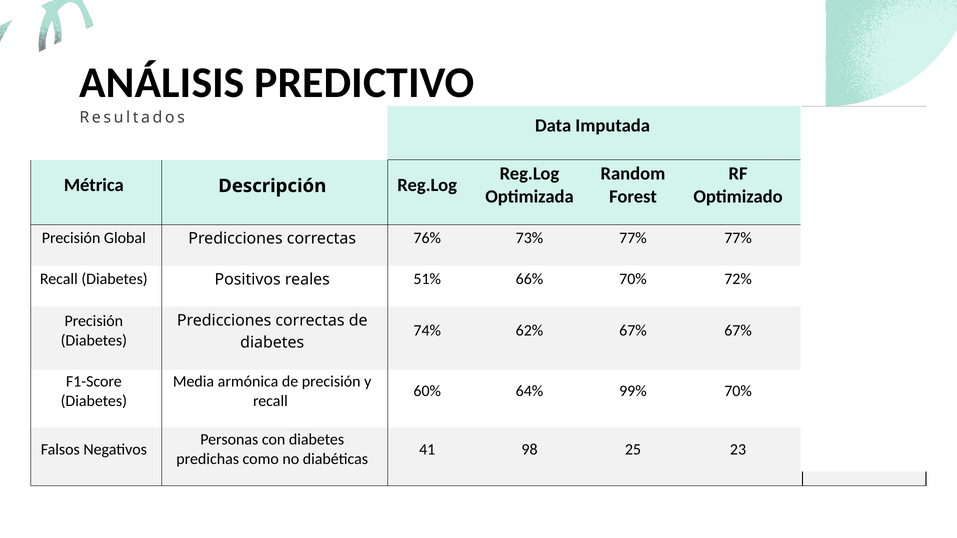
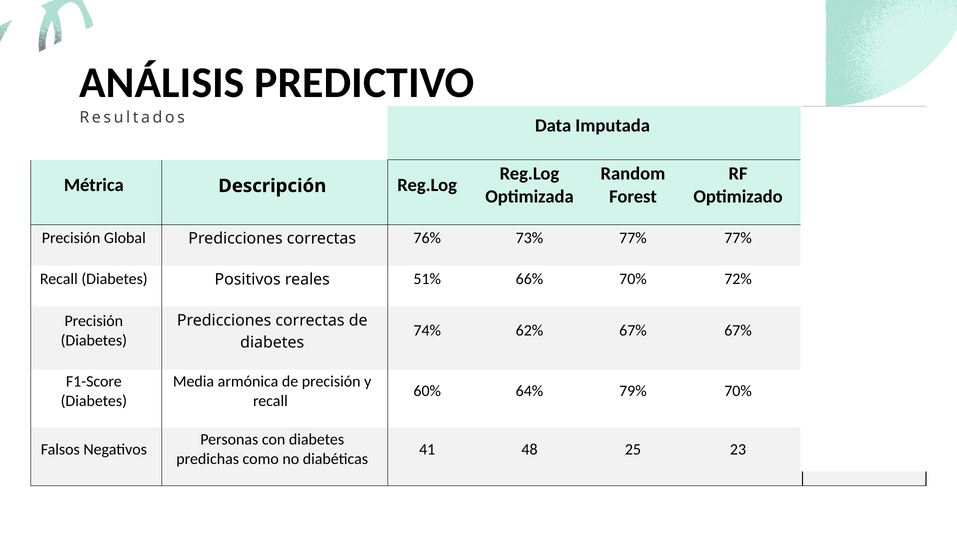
99%: 99% -> 79%
98: 98 -> 48
